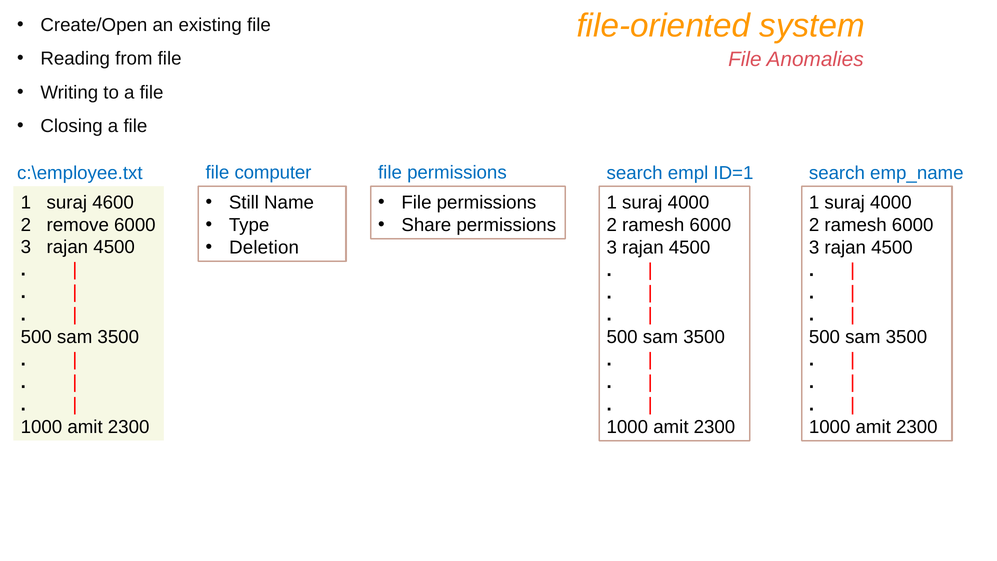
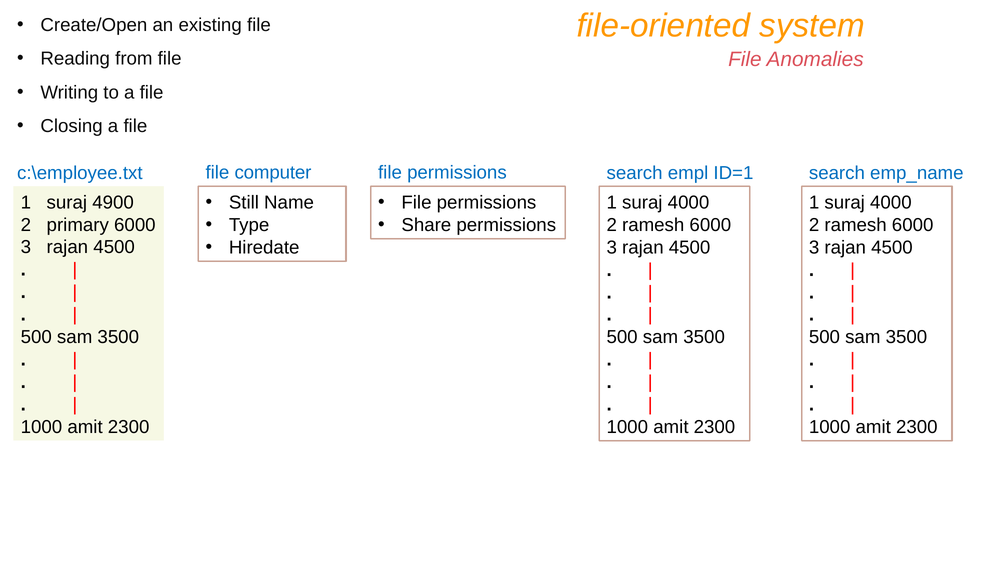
4600: 4600 -> 4900
remove: remove -> primary
Deletion: Deletion -> Hiredate
